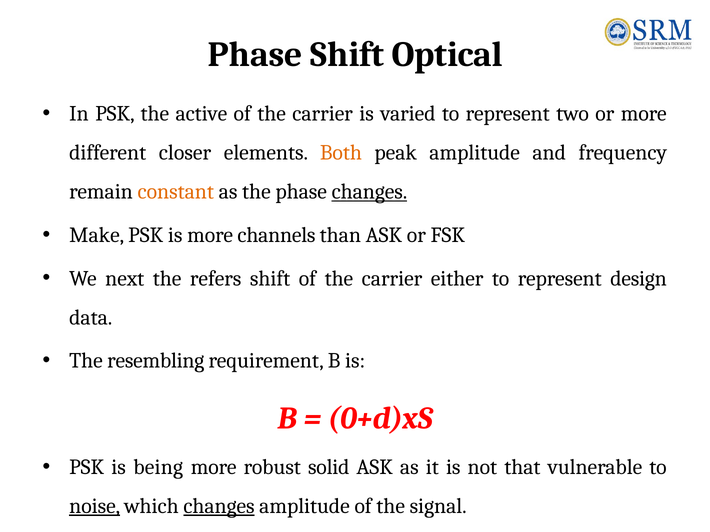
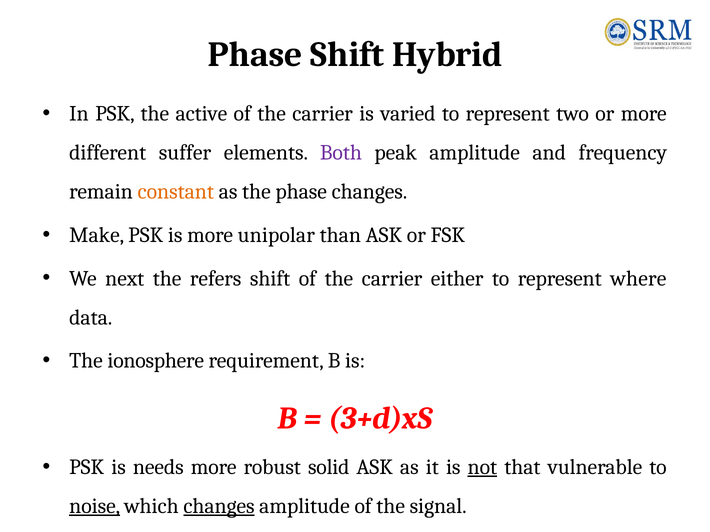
Optical: Optical -> Hybrid
closer: closer -> suffer
Both colour: orange -> purple
changes at (369, 192) underline: present -> none
channels: channels -> unipolar
design: design -> where
resembling: resembling -> ionosphere
0+d)xS: 0+d)xS -> 3+d)xS
being: being -> needs
not underline: none -> present
